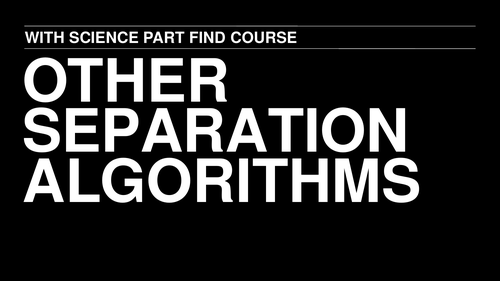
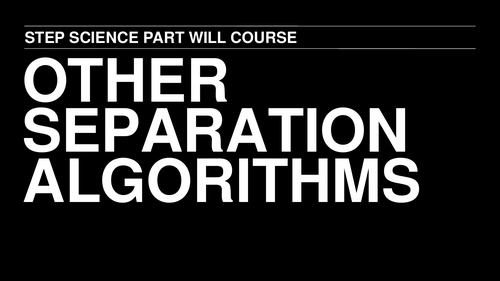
WITH: WITH -> STEP
FIND: FIND -> WILL
